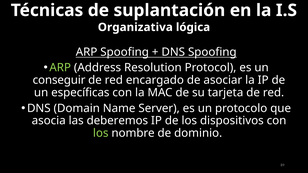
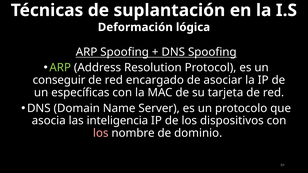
Organizativa: Organizativa -> Deformación
deberemos: deberemos -> inteligencia
los at (101, 133) colour: light green -> pink
